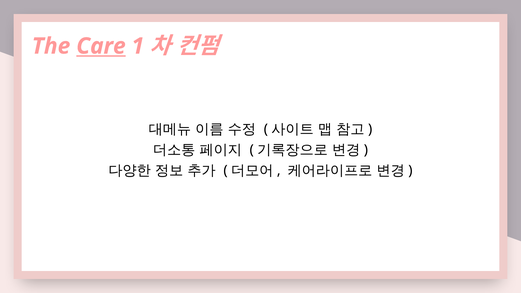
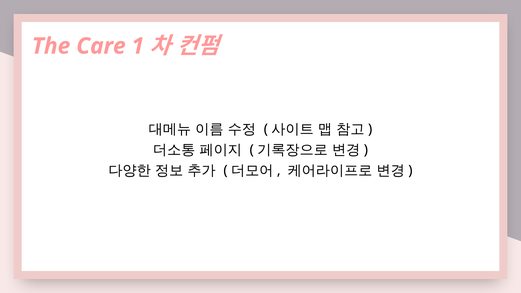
Care underline: present -> none
